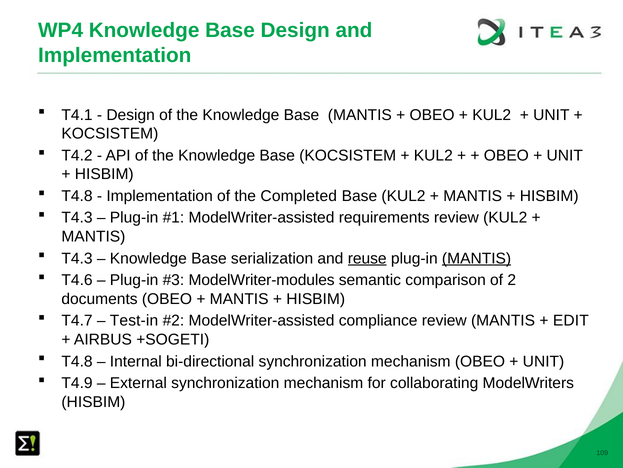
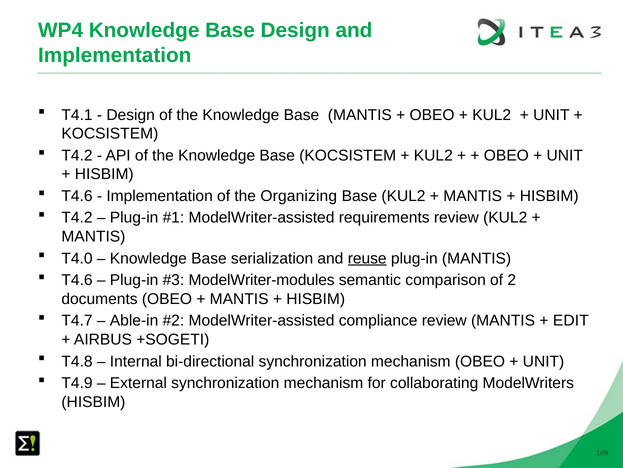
T4.8 at (77, 196): T4.8 -> T4.6
Completed: Completed -> Organizing
T4.3 at (77, 217): T4.3 -> T4.2
T4.3 at (77, 258): T4.3 -> T4.0
MANTIS at (477, 258) underline: present -> none
Test-in: Test-in -> Able-in
